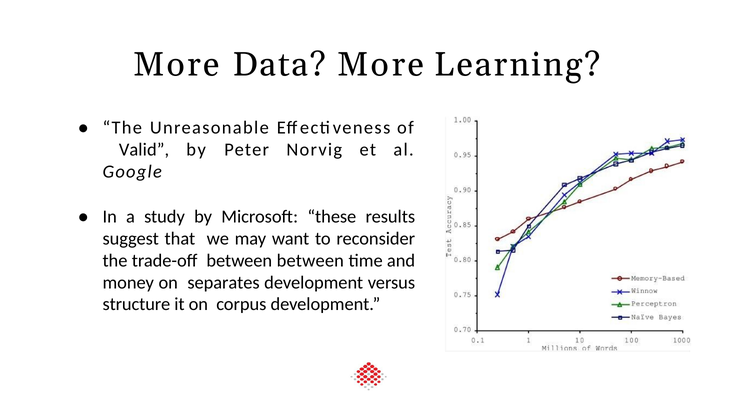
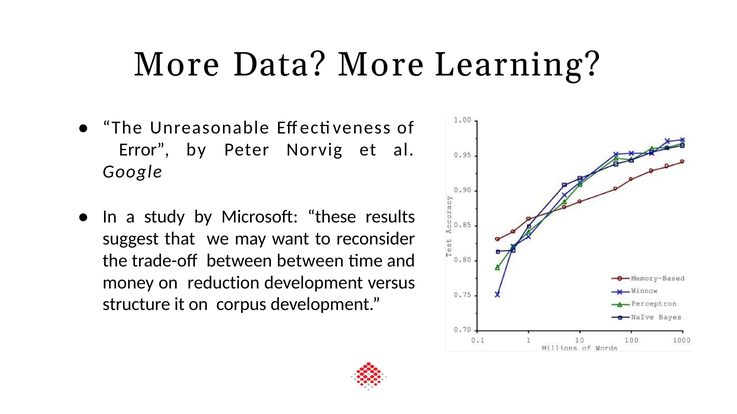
Valid: Valid -> Error
separates: separates -> reduction
